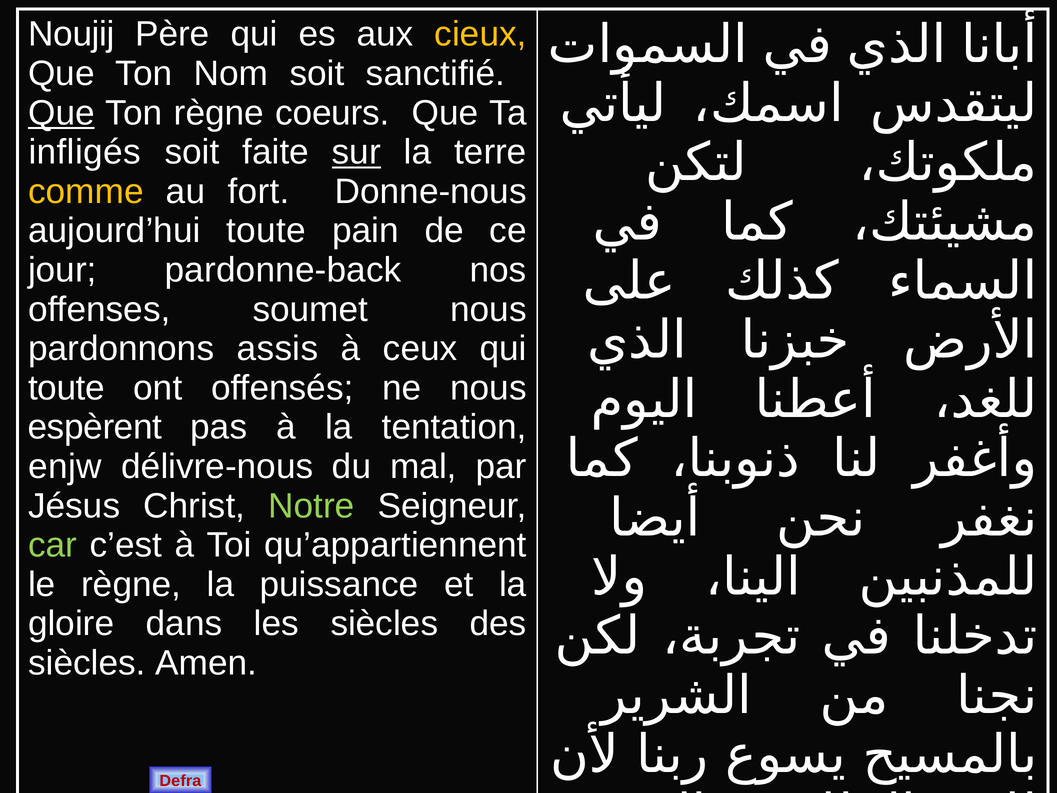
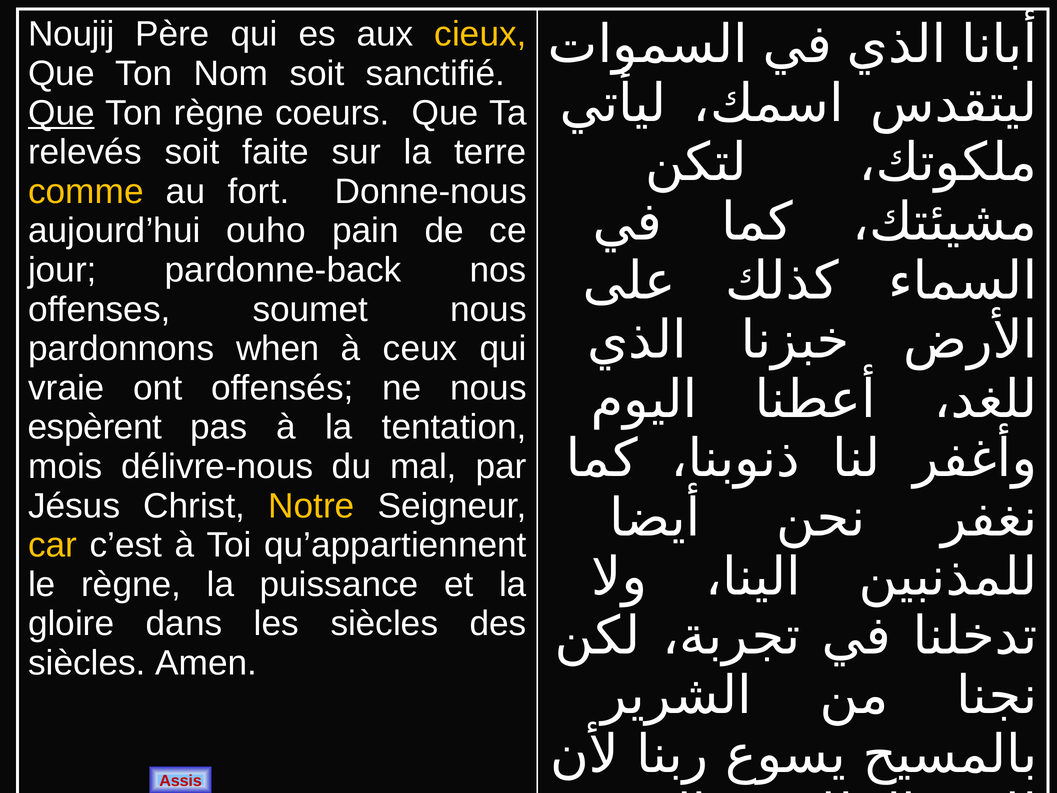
infligés: infligés -> relevés
sur underline: present -> none
aujourd’hui toute: toute -> ouho
assis: assis -> when
toute at (67, 388): toute -> vraie
enjw: enjw -> mois
Notre colour: light green -> yellow
car colour: light green -> yellow
Defra: Defra -> Assis
